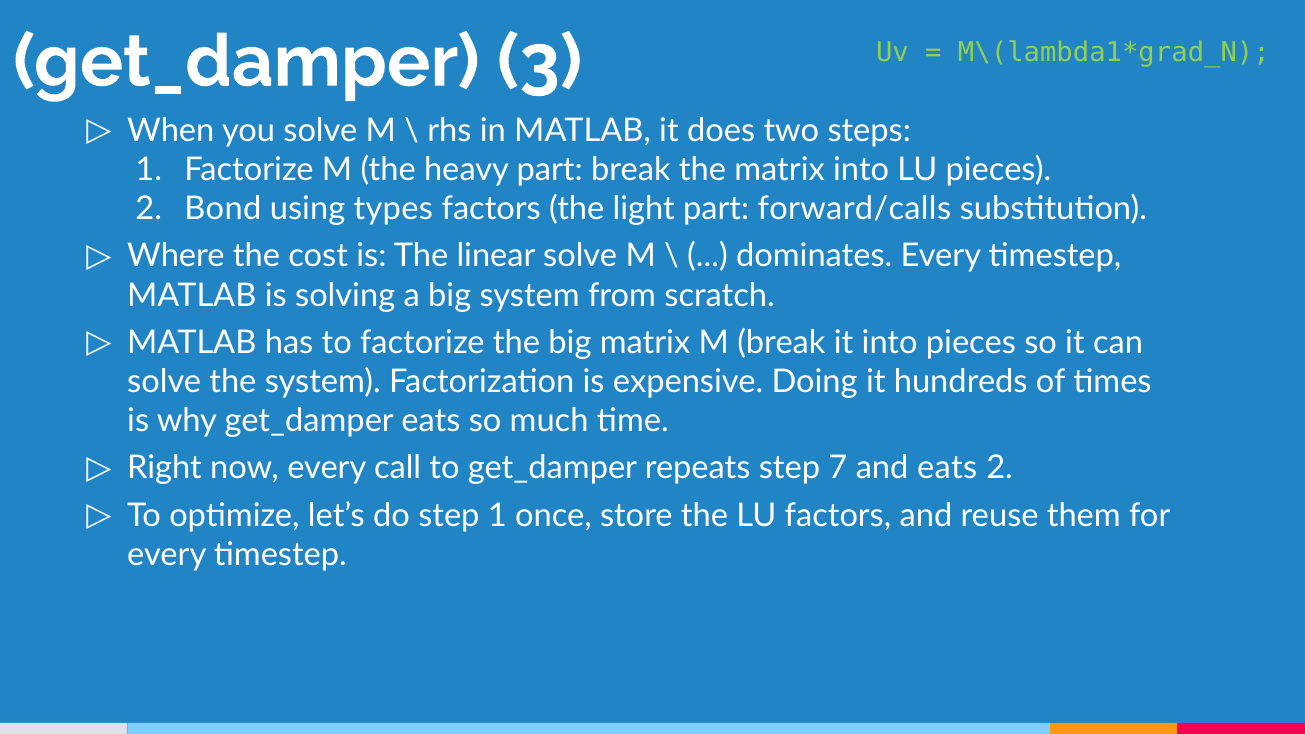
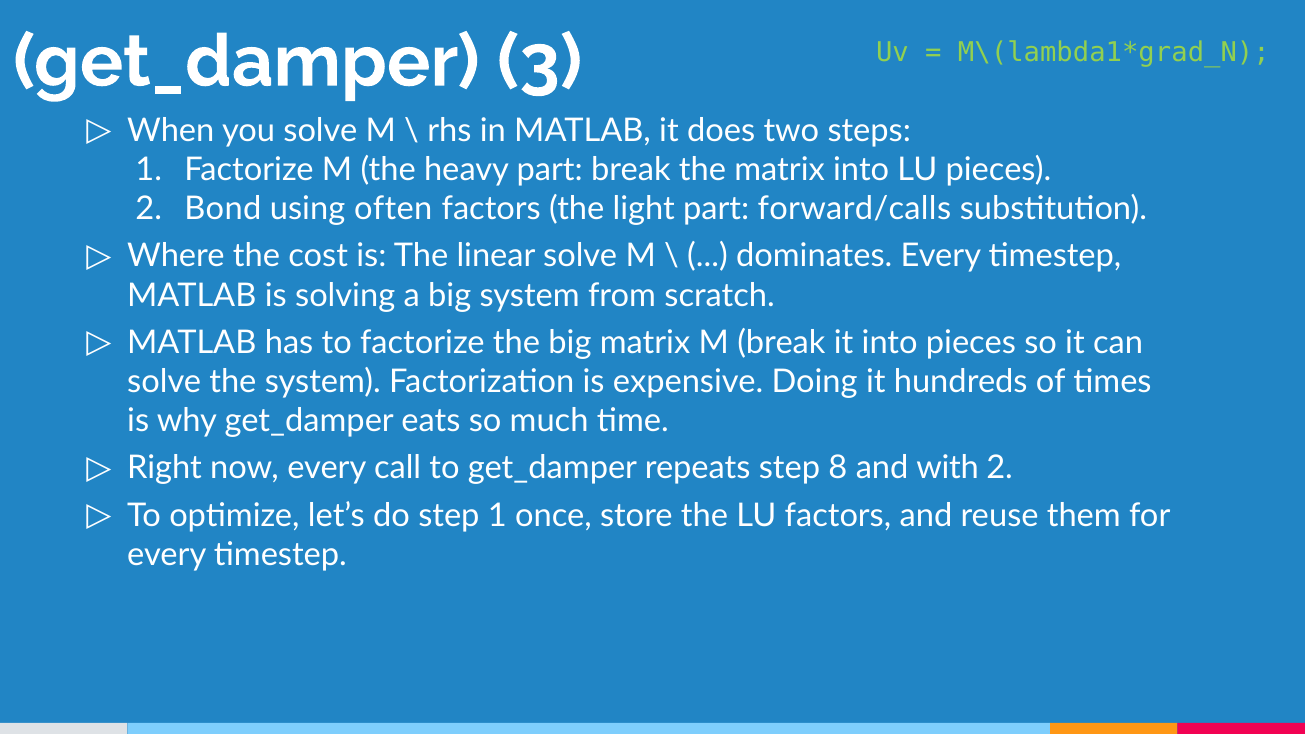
types: types -> often
7: 7 -> 8
and eats: eats -> with
